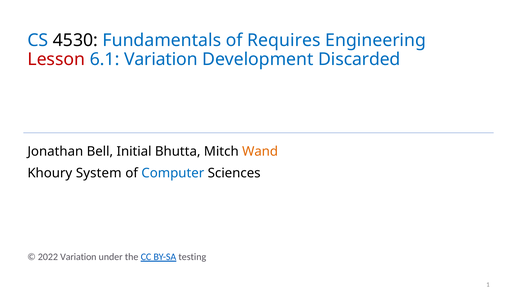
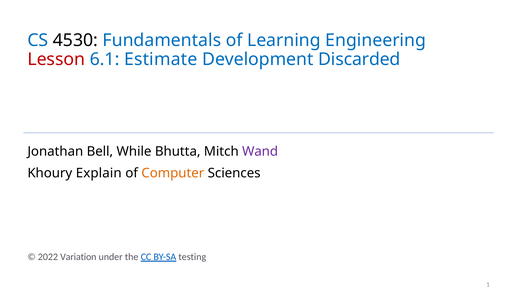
Requires: Requires -> Learning
6.1 Variation: Variation -> Estimate
Initial: Initial -> While
Wand colour: orange -> purple
System: System -> Explain
Computer colour: blue -> orange
